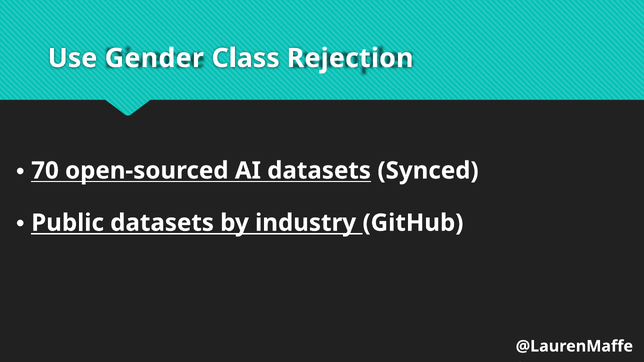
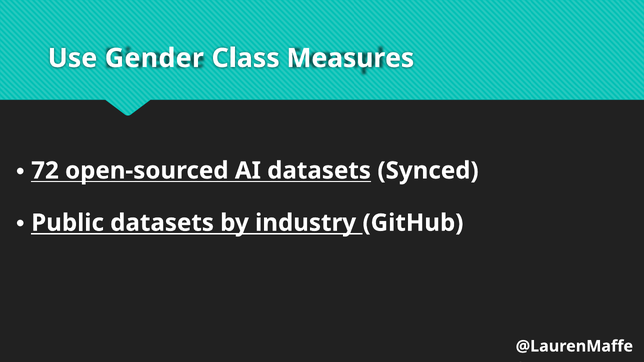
Rejection: Rejection -> Measures
70: 70 -> 72
